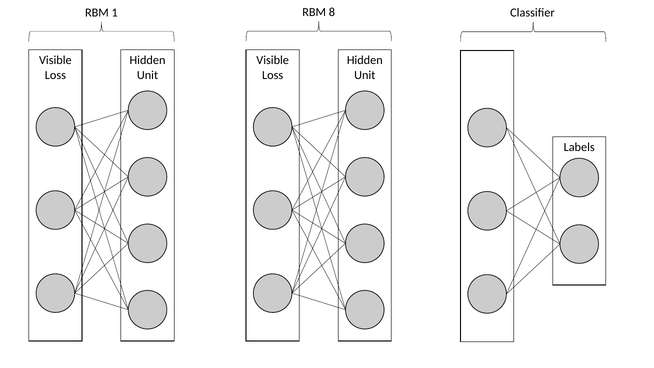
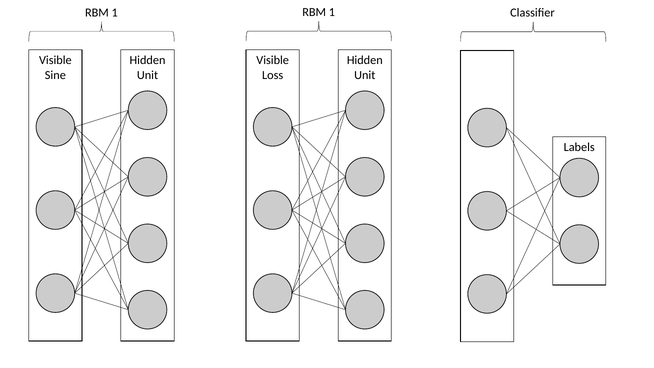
1 RBM 8: 8 -> 1
Loss at (55, 75): Loss -> Sine
